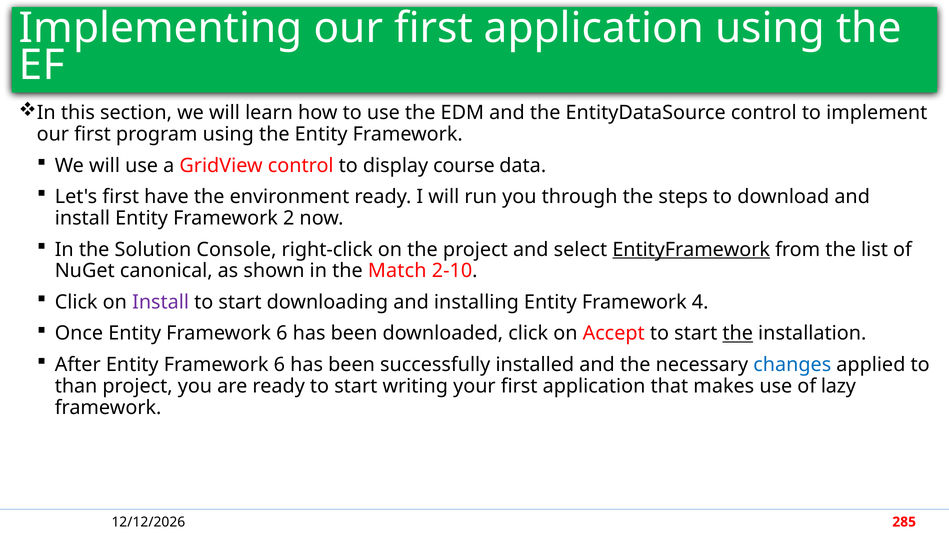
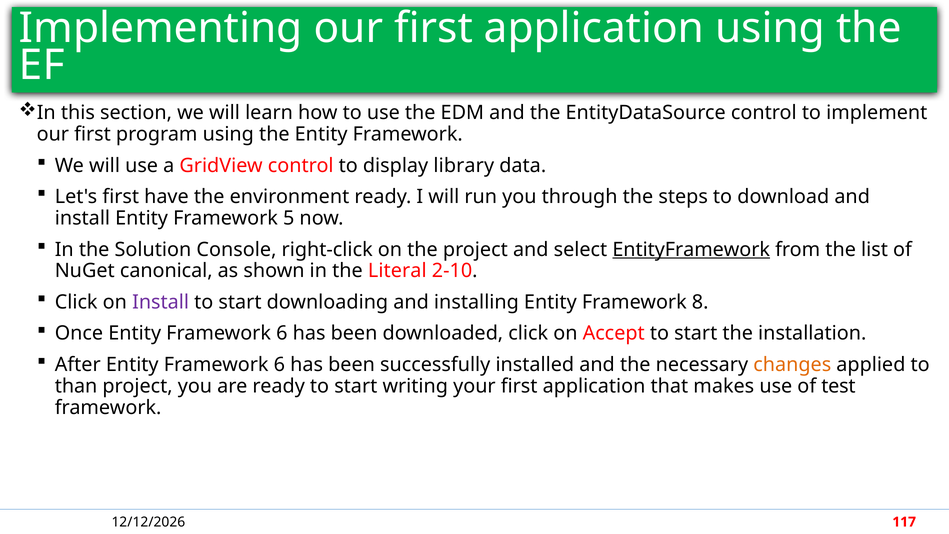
course: course -> library
2: 2 -> 5
Match: Match -> Literal
4: 4 -> 8
the at (738, 333) underline: present -> none
changes colour: blue -> orange
lazy: lazy -> test
285: 285 -> 117
